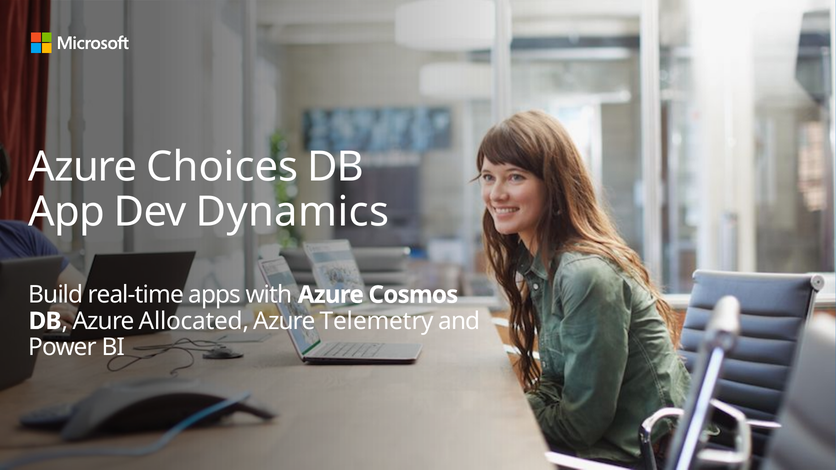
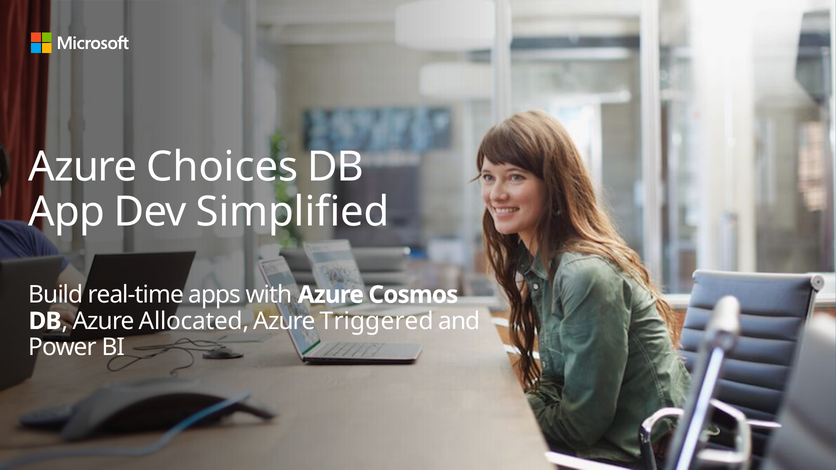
Dynamics: Dynamics -> Simplified
Telemetry: Telemetry -> Triggered
